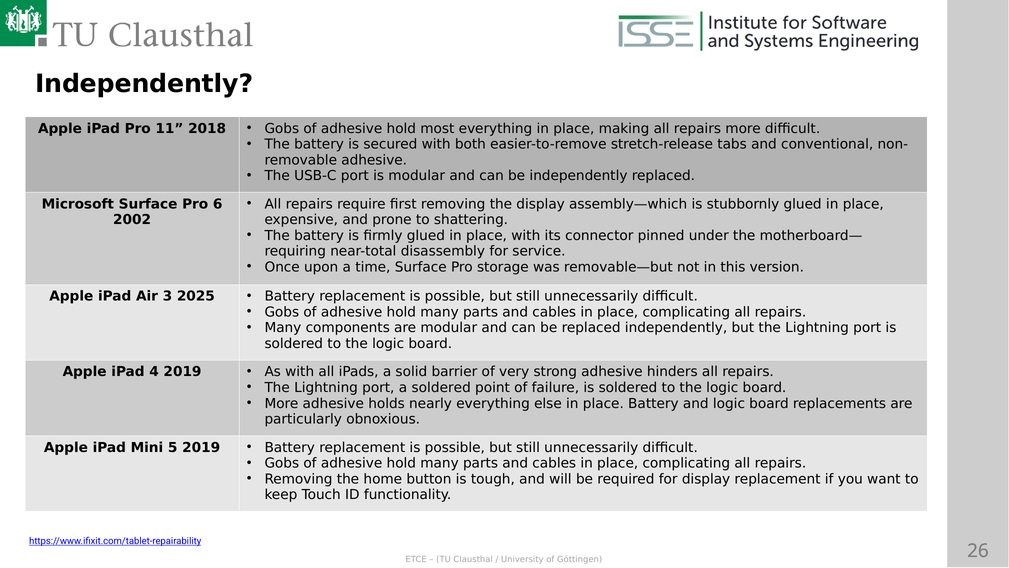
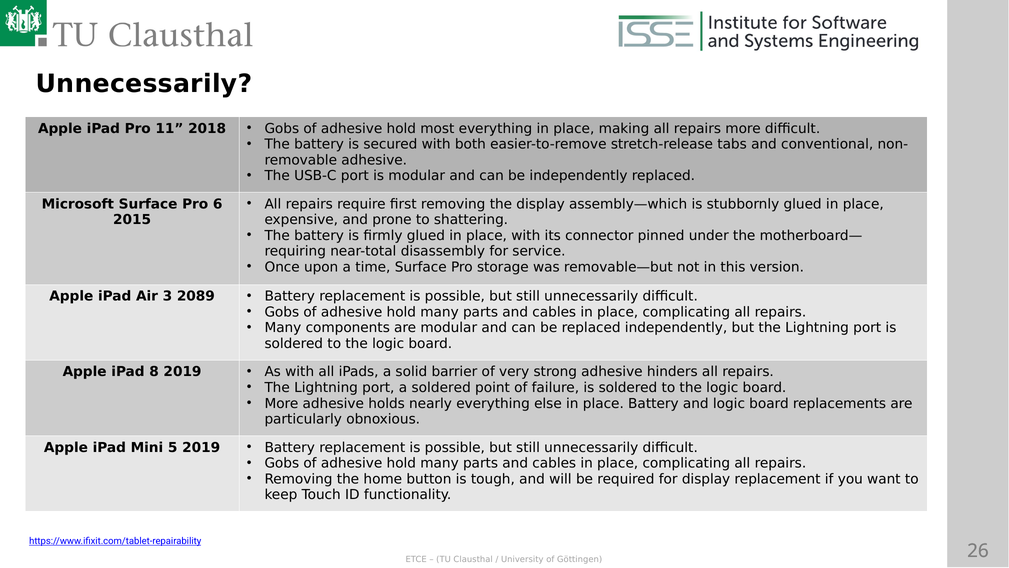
Independently at (144, 84): Independently -> Unnecessarily
2002: 2002 -> 2015
2025: 2025 -> 2089
4: 4 -> 8
